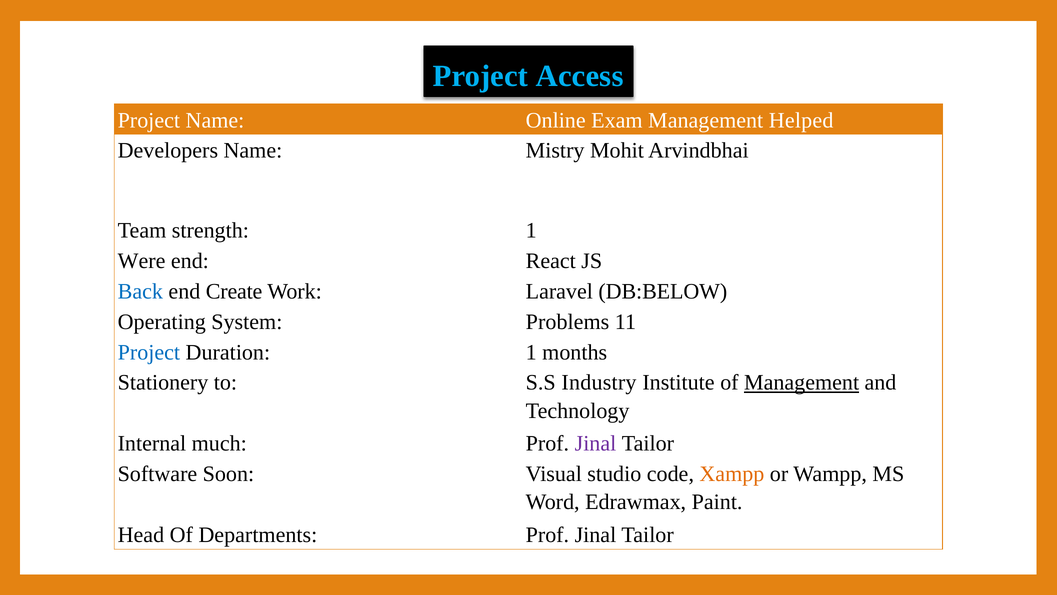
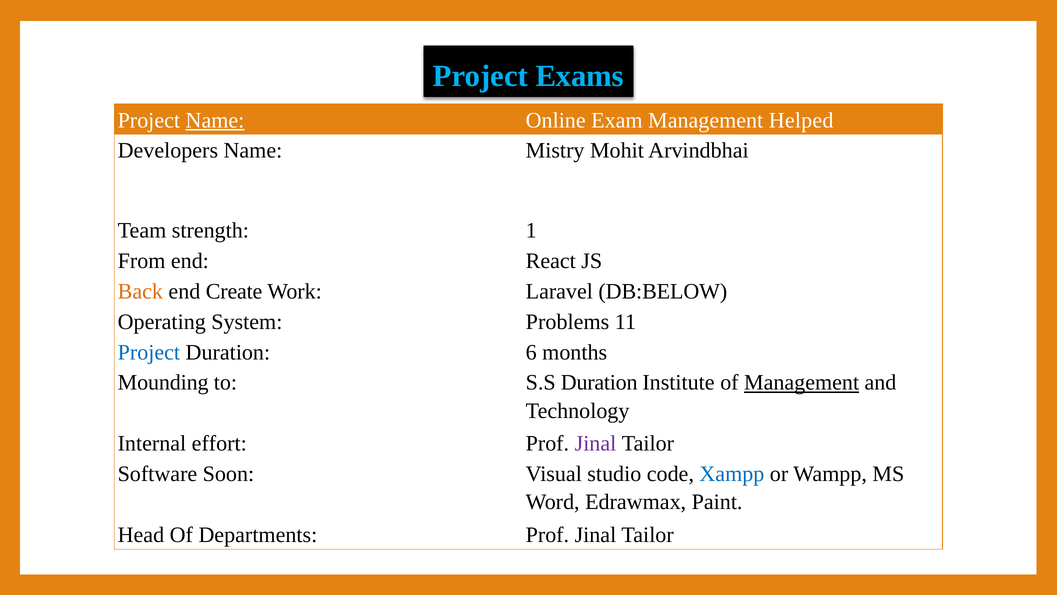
Access: Access -> Exams
Name at (215, 120) underline: none -> present
Were: Were -> From
Back colour: blue -> orange
Duration 1: 1 -> 6
Stationery: Stationery -> Mounding
S.S Industry: Industry -> Duration
much: much -> effort
Xampp colour: orange -> blue
